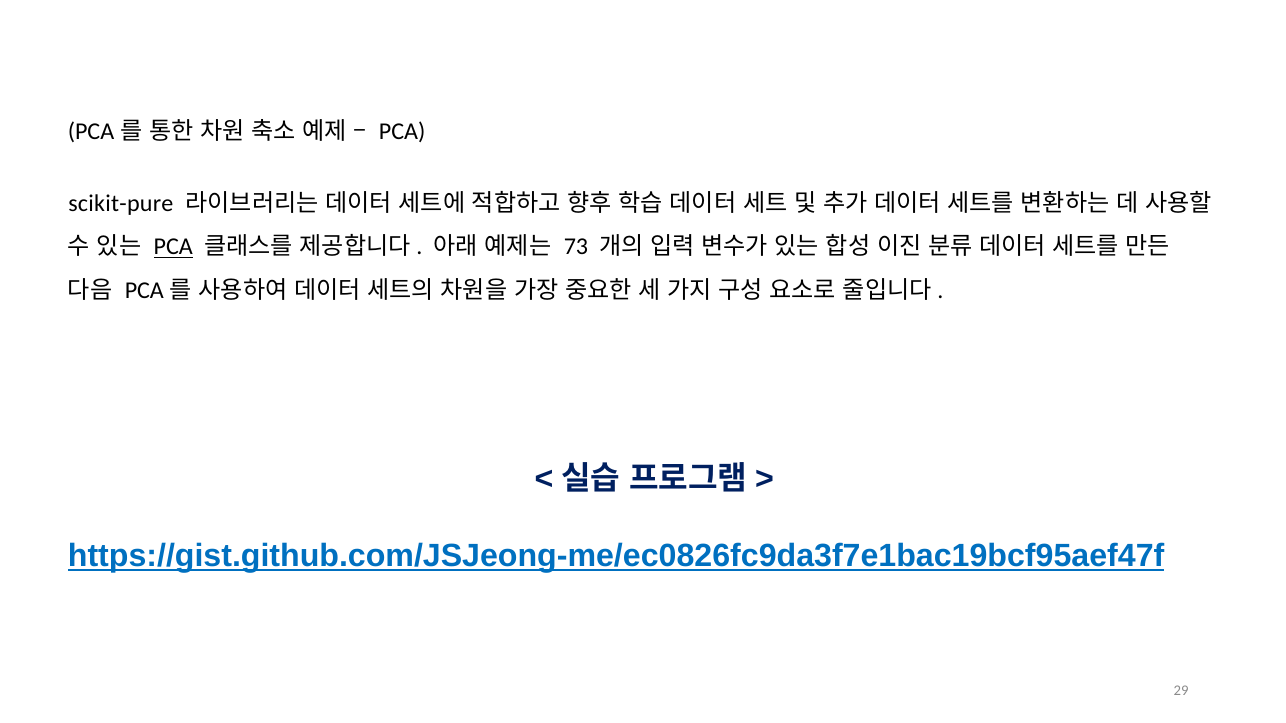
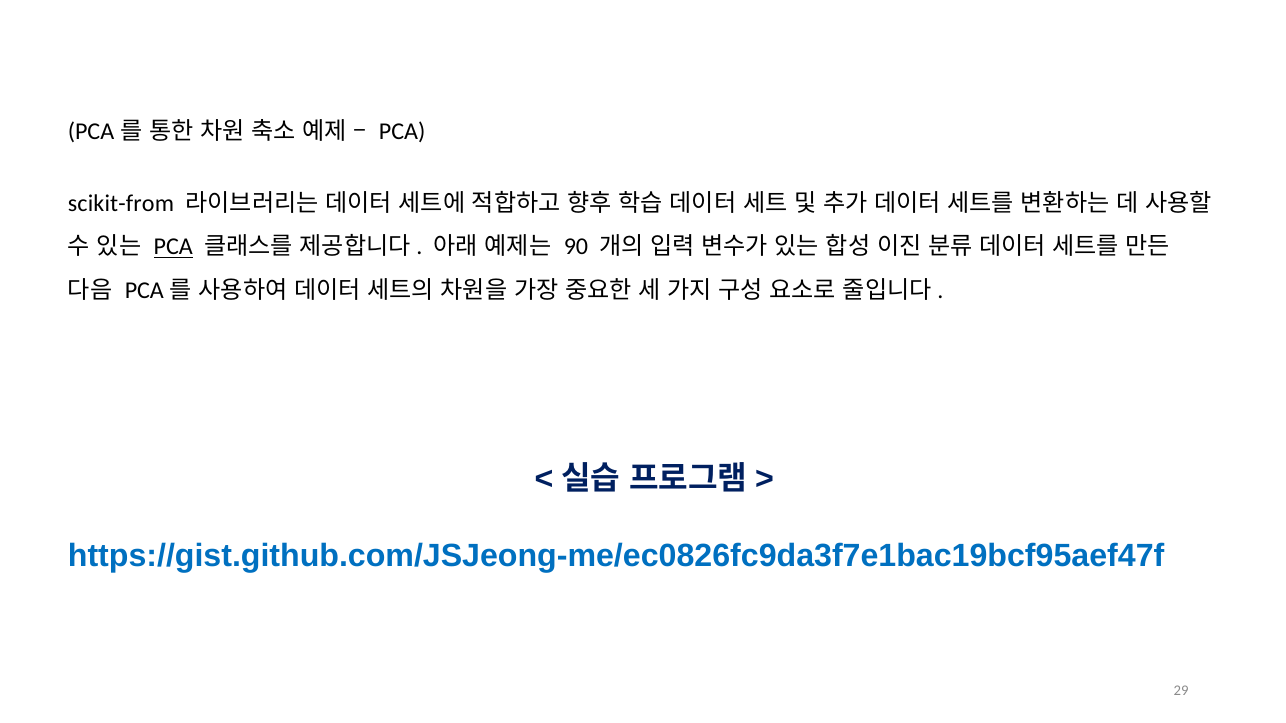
scikit-pure: scikit-pure -> scikit-from
73: 73 -> 90
https://gist.github.com/JSJeong-me/ec0826fc9da3f7e1bac19bcf95aef47f underline: present -> none
